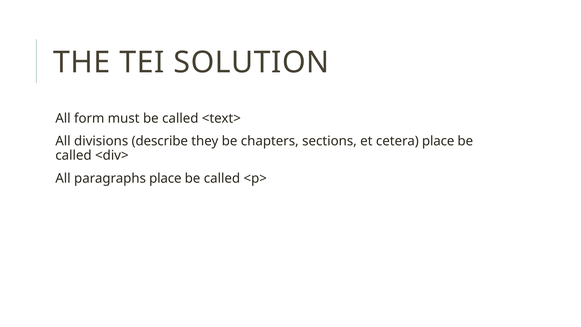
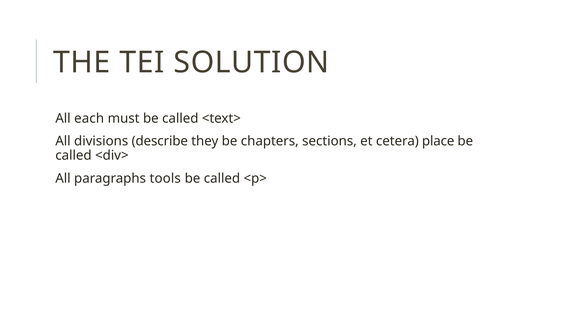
form: form -> each
paragraphs place: place -> tools
